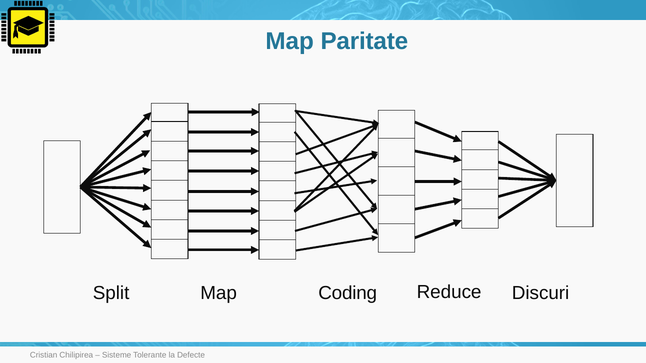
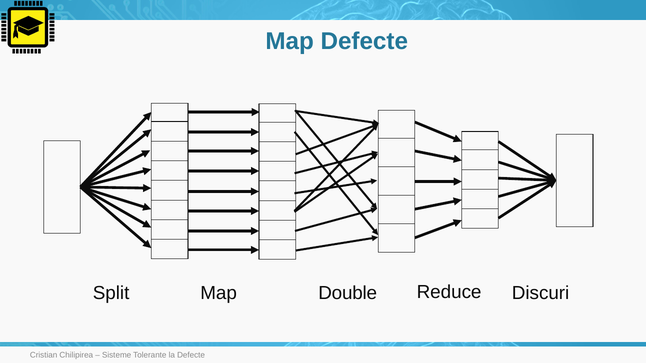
Map Paritate: Paritate -> Defecte
Coding: Coding -> Double
